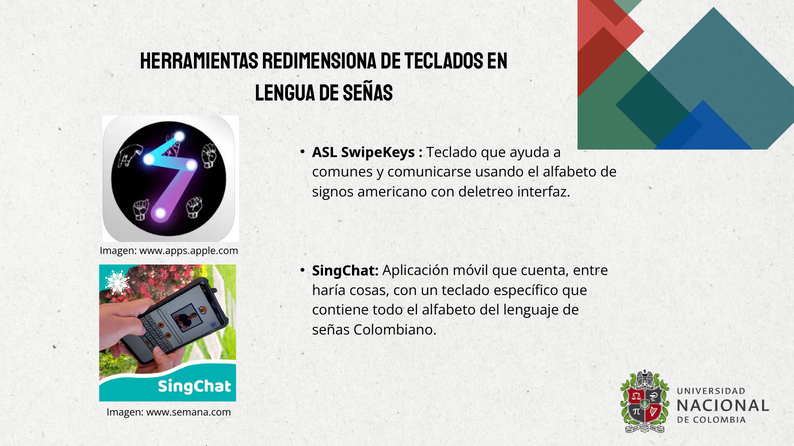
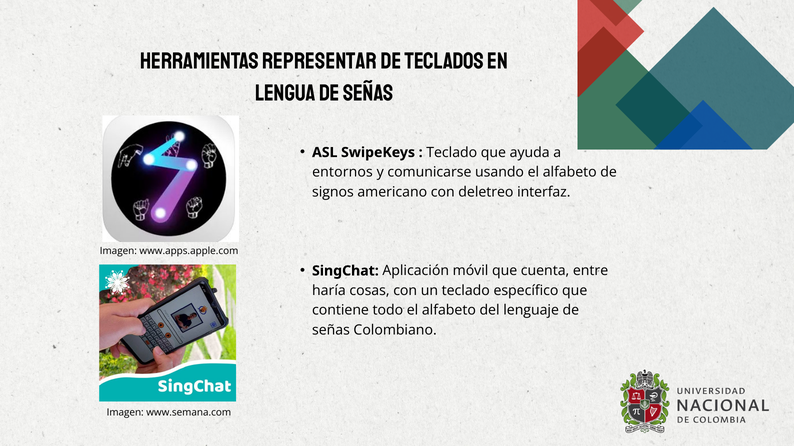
REDIMENSIONA: REDIMENSIONA -> REPRESENTAR
comunes: comunes -> entornos
